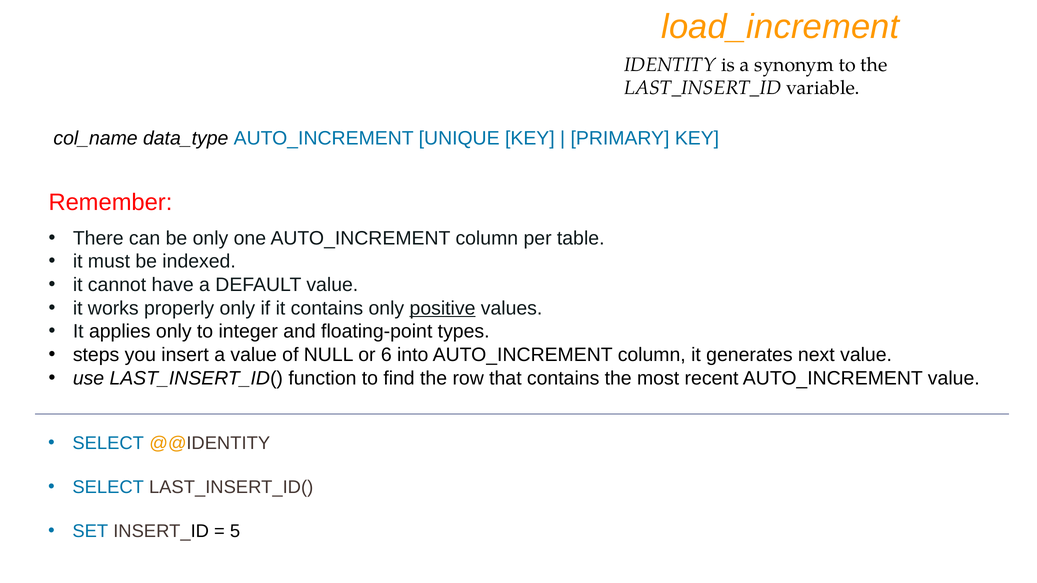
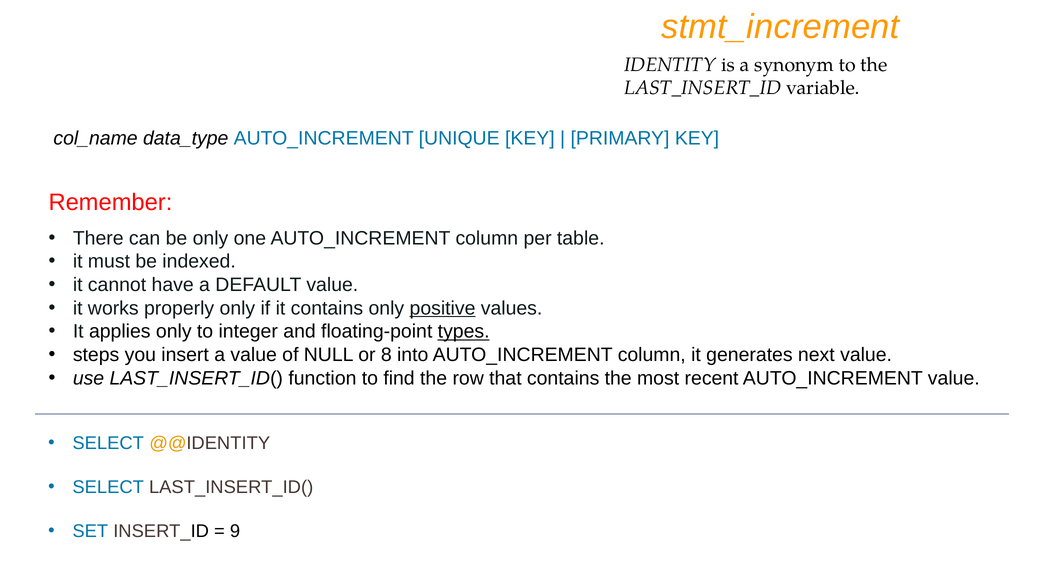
load_increment: load_increment -> stmt_increment
types underline: none -> present
6: 6 -> 8
5: 5 -> 9
